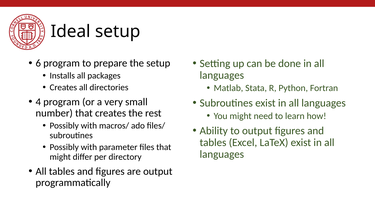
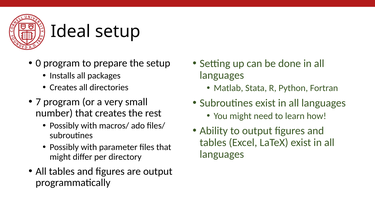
6: 6 -> 0
4: 4 -> 7
